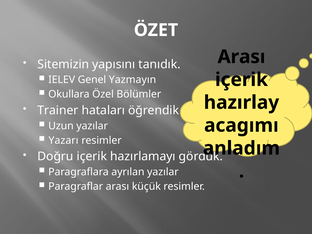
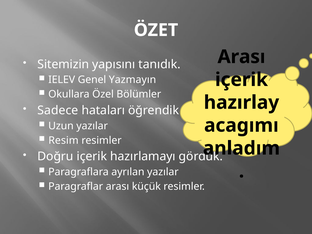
Trainer: Trainer -> Sadece
Yazarı: Yazarı -> Resim
